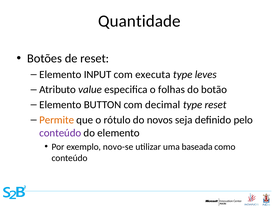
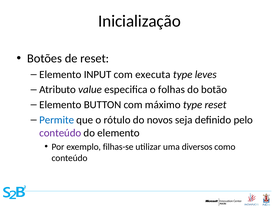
Quantidade: Quantidade -> Inicialização
decimal: decimal -> máximo
Permite colour: orange -> blue
novo-se: novo-se -> filhas-se
baseada: baseada -> diversos
